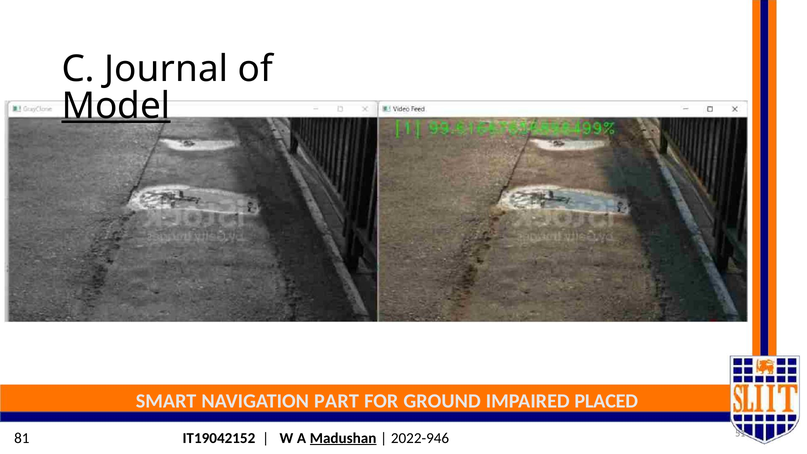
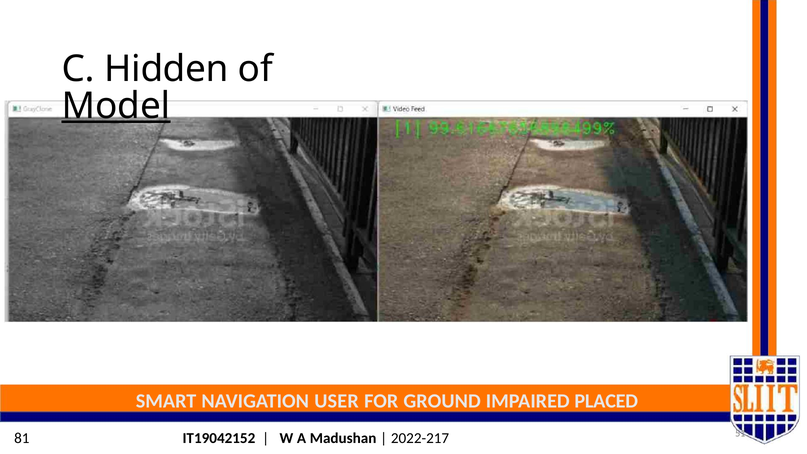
Journal: Journal -> Hidden
PART: PART -> USER
Madushan underline: present -> none
2022-946: 2022-946 -> 2022-217
